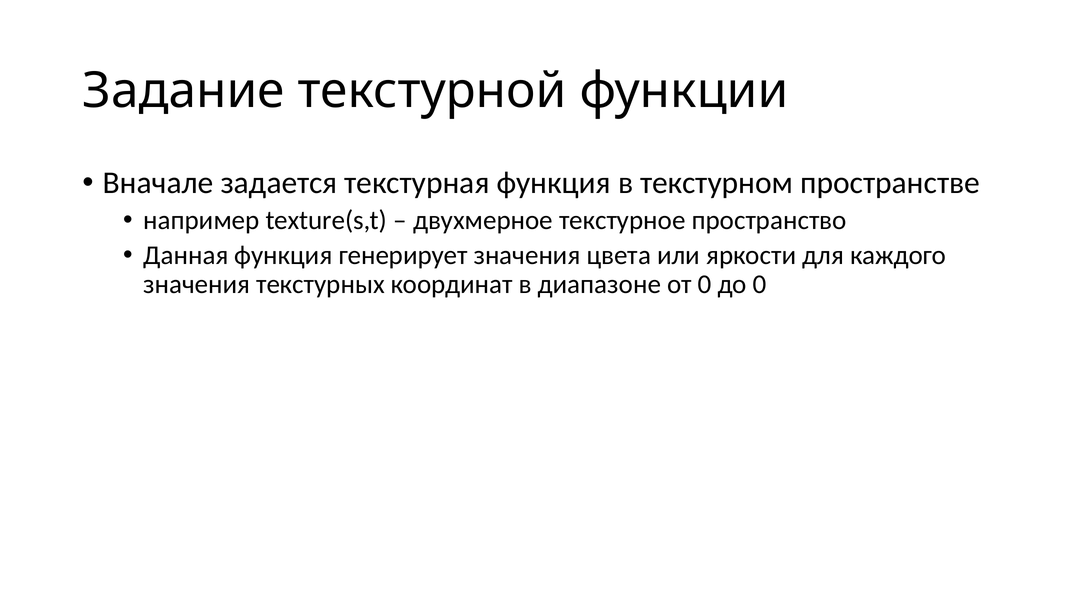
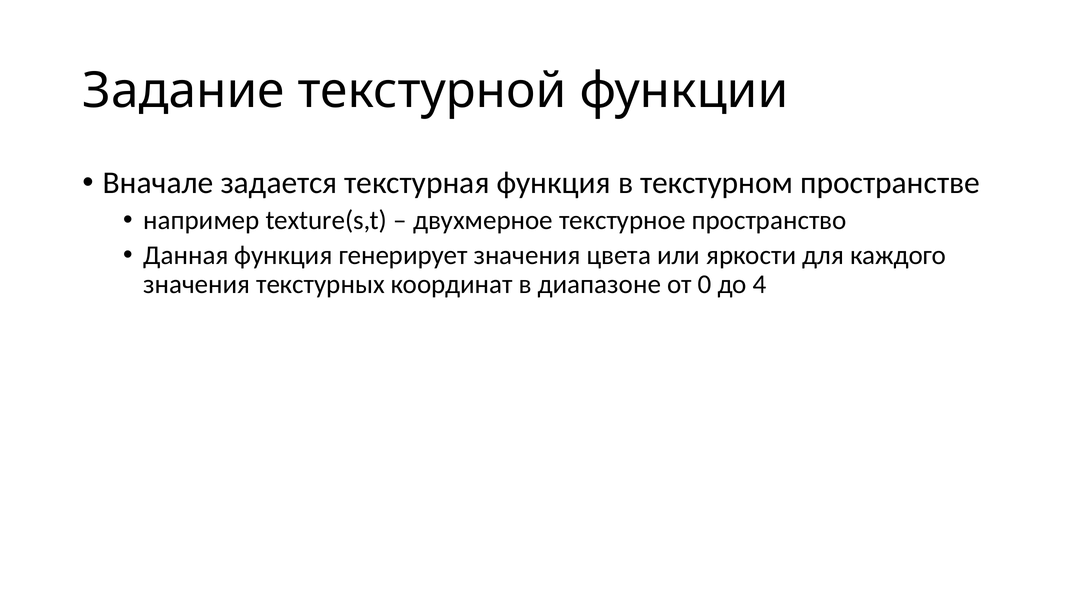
до 0: 0 -> 4
